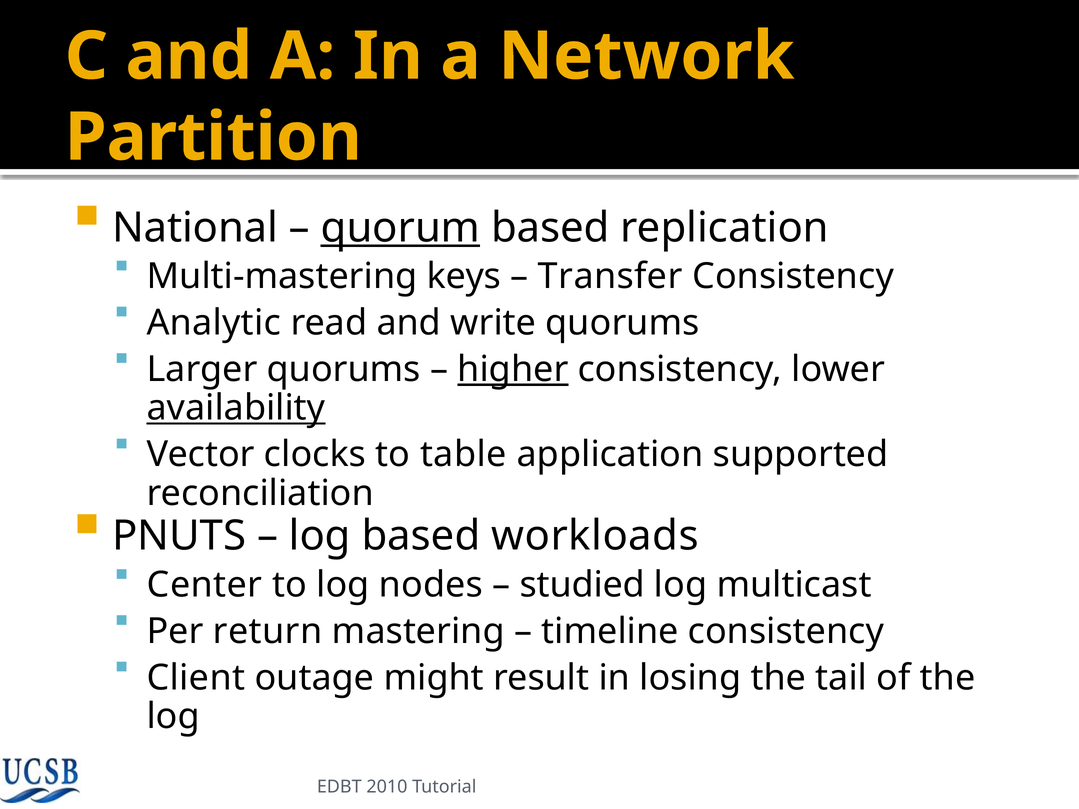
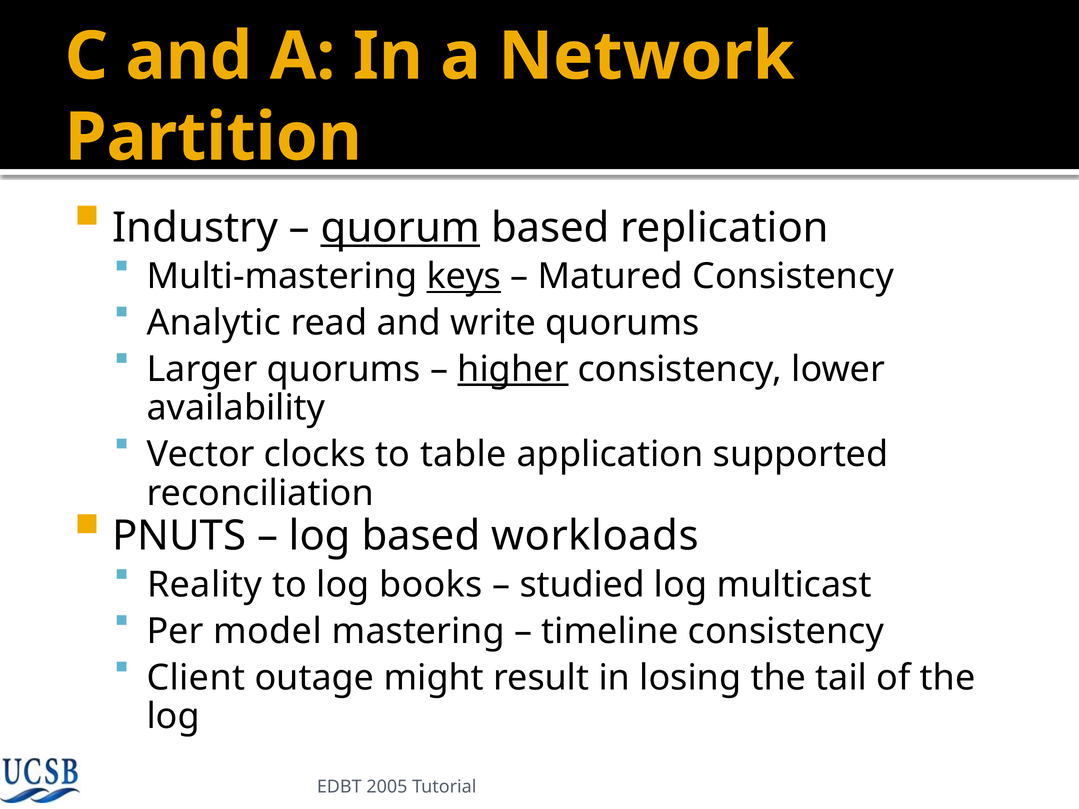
National: National -> Industry
keys underline: none -> present
Transfer: Transfer -> Matured
availability underline: present -> none
Center: Center -> Reality
nodes: nodes -> books
return: return -> model
2010: 2010 -> 2005
